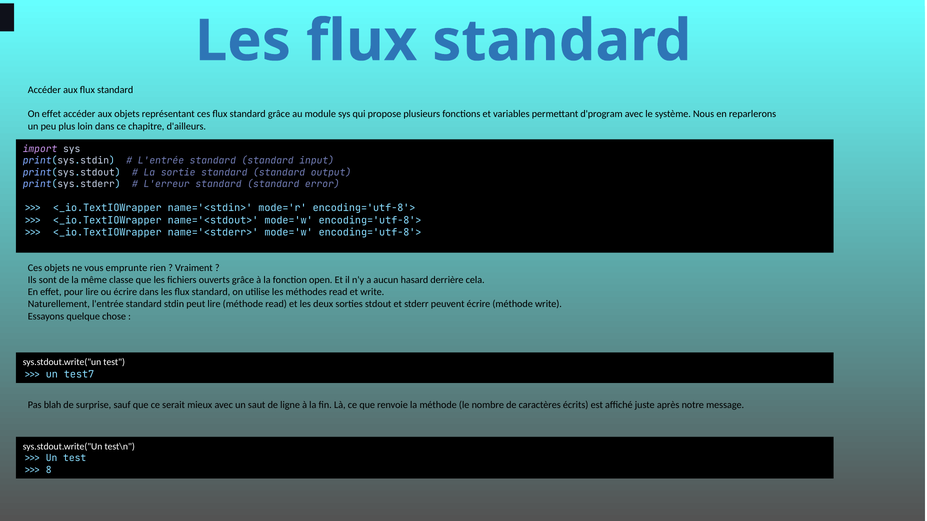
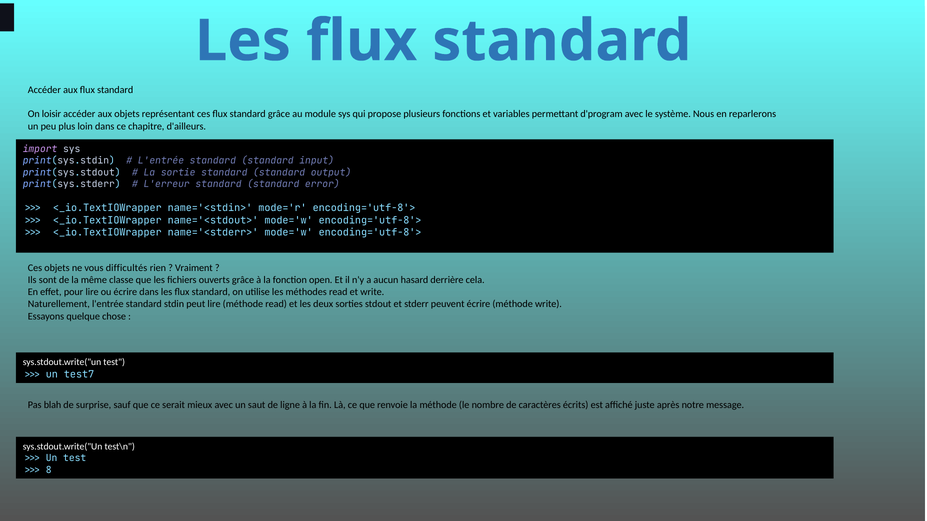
On effet: effet -> loisir
emprunte: emprunte -> difficultés
